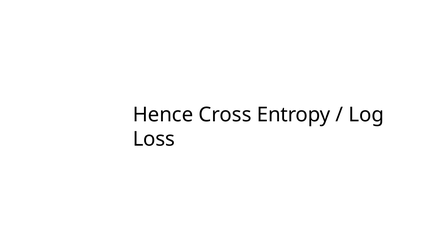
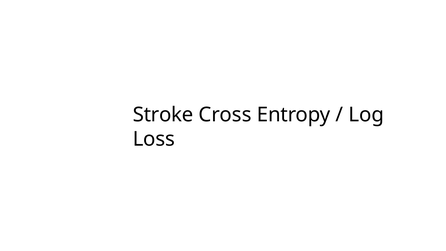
Hence: Hence -> Stroke
